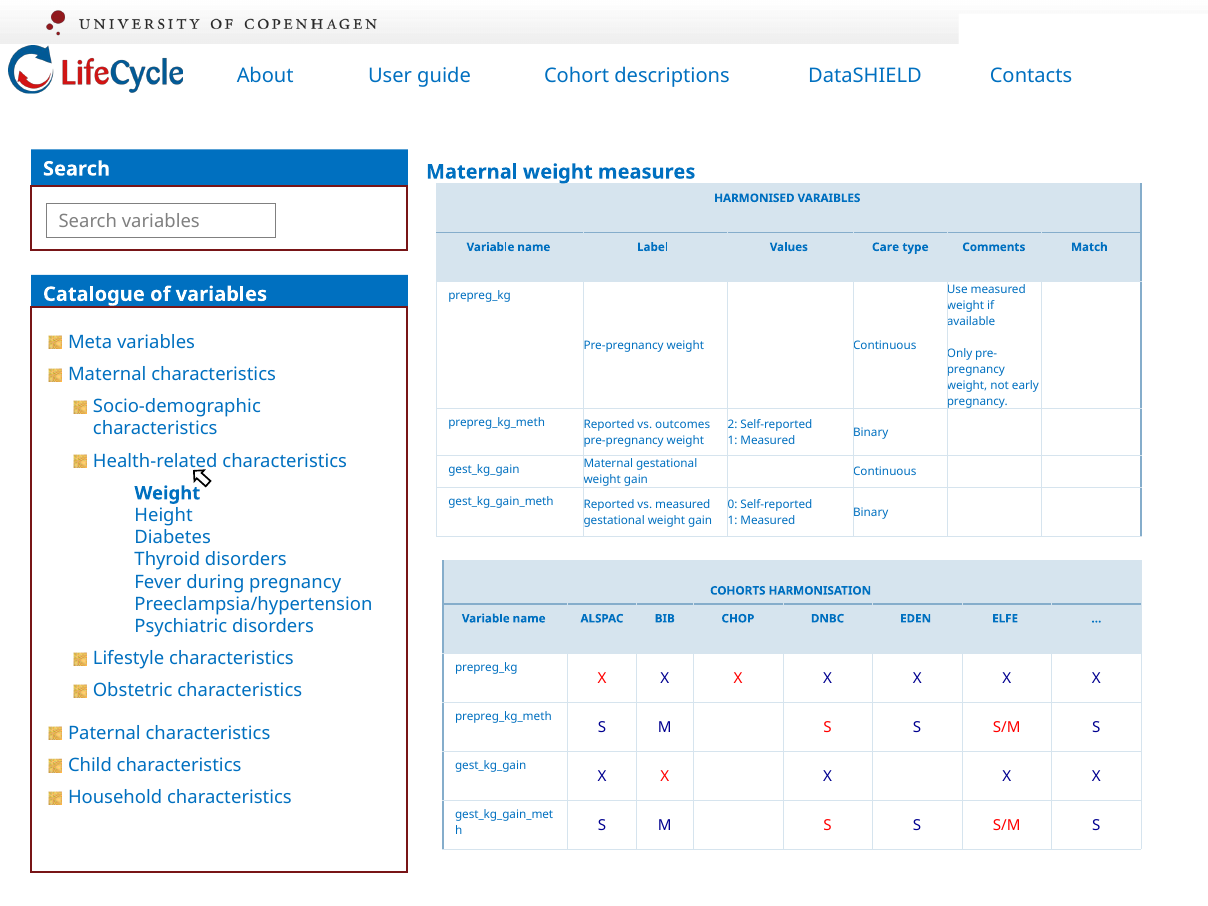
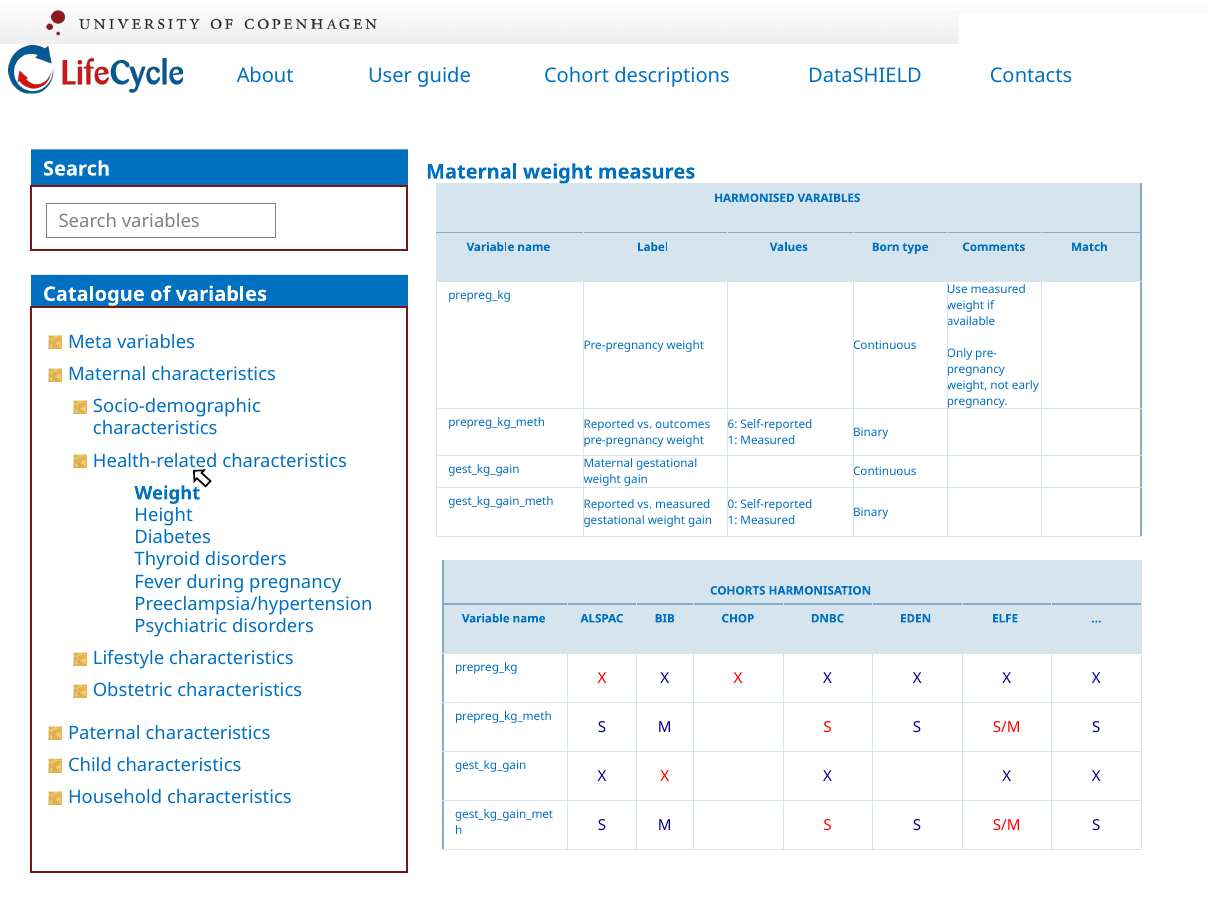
Care: Care -> Born
2: 2 -> 6
